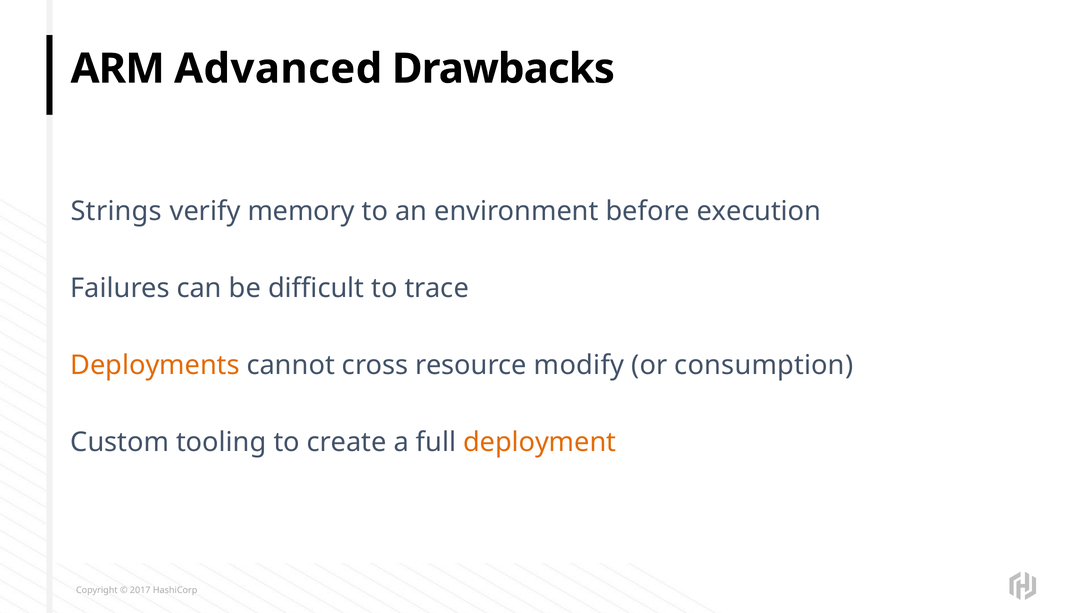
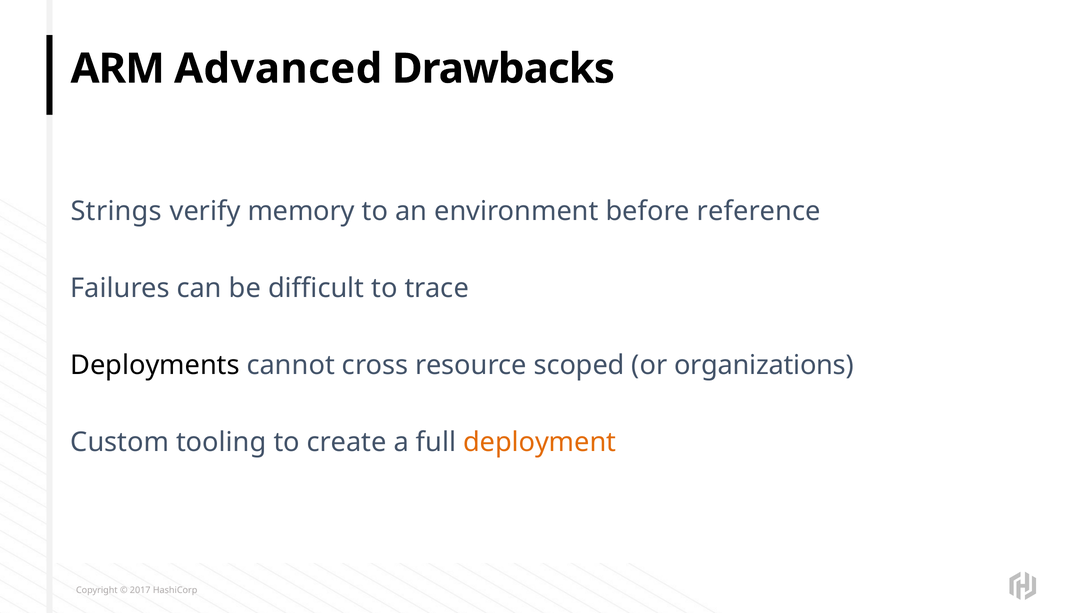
execution: execution -> reference
Deployments colour: orange -> black
modify: modify -> scoped
consumption: consumption -> organizations
